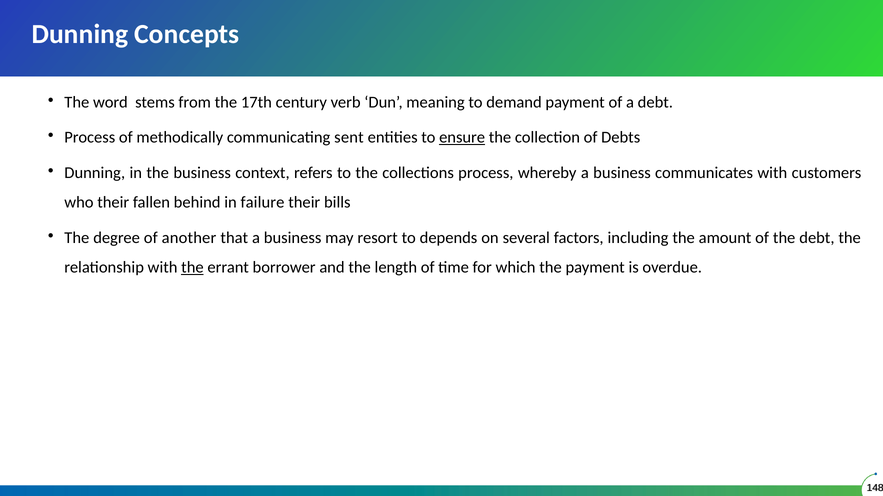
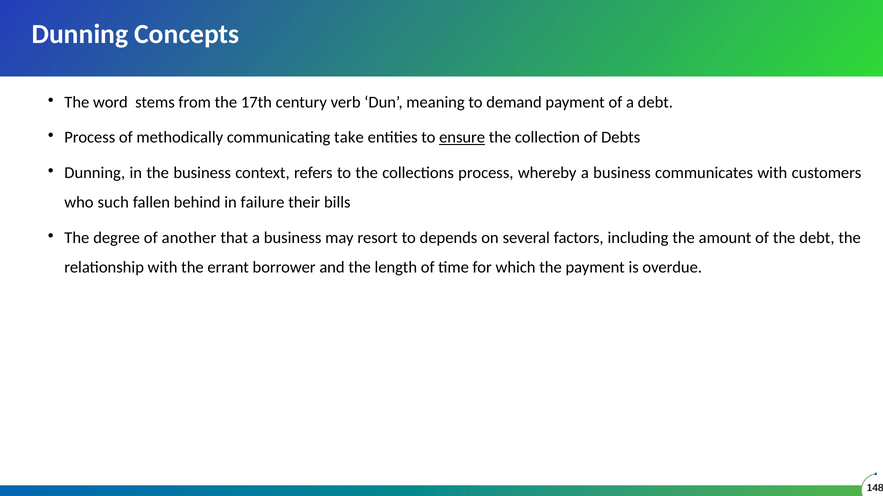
sent: sent -> take
who their: their -> such
the at (192, 268) underline: present -> none
